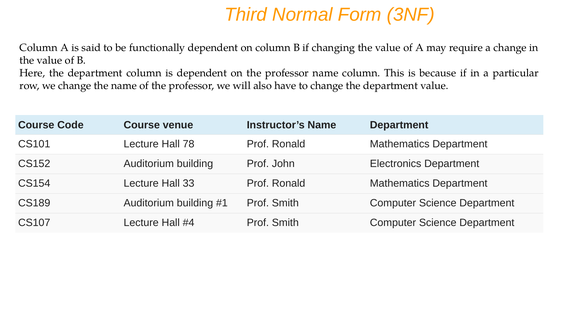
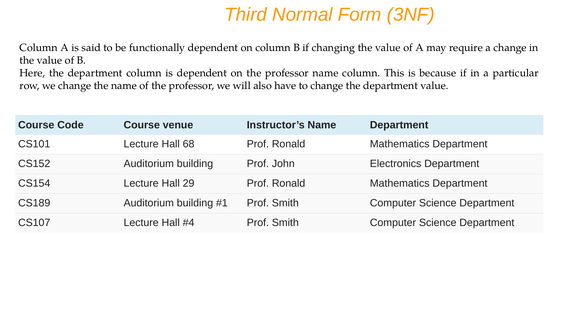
78: 78 -> 68
33: 33 -> 29
